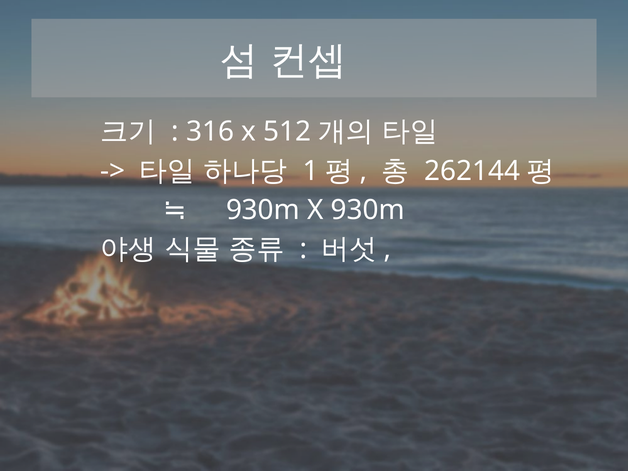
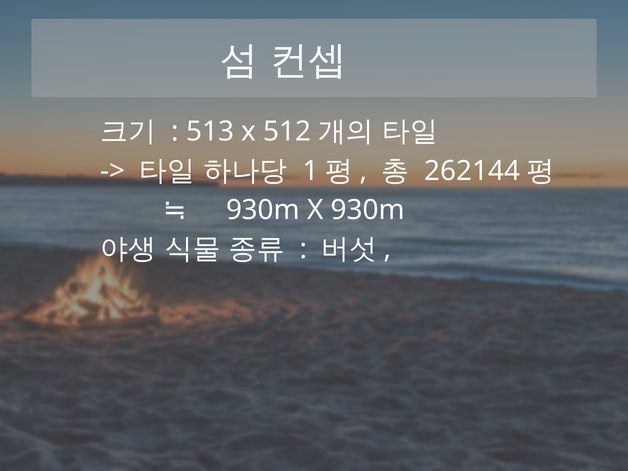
316: 316 -> 513
